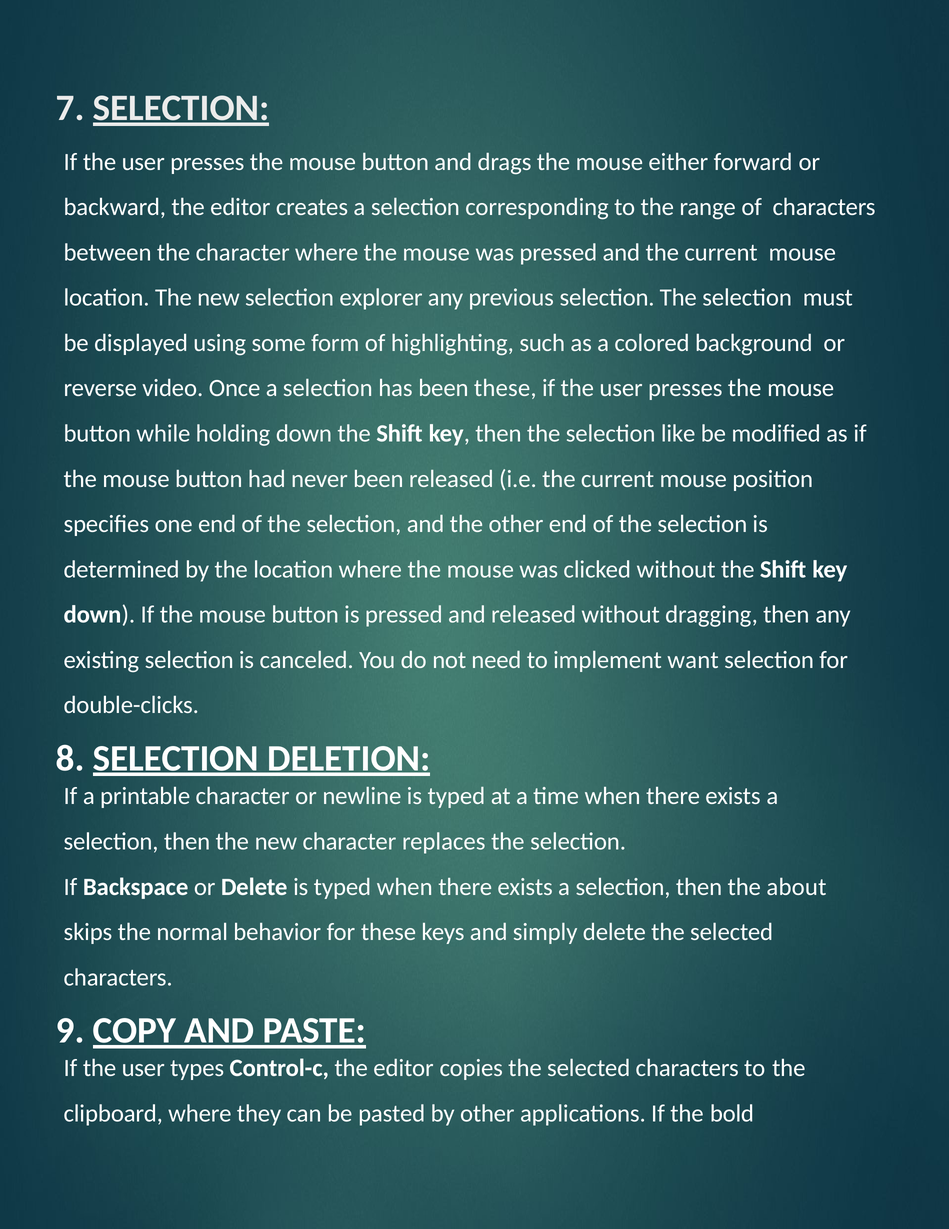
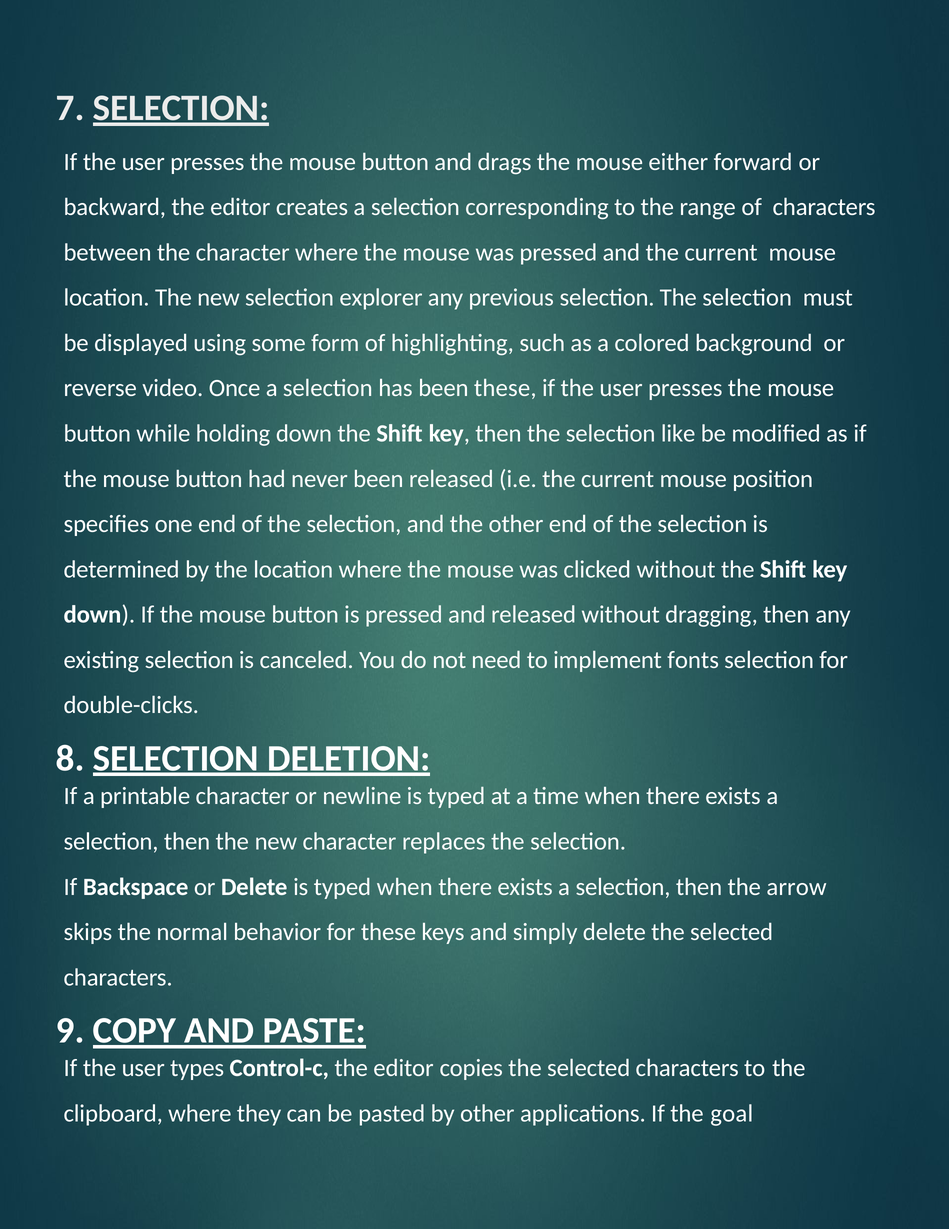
want: want -> fonts
about: about -> arrow
bold: bold -> goal
